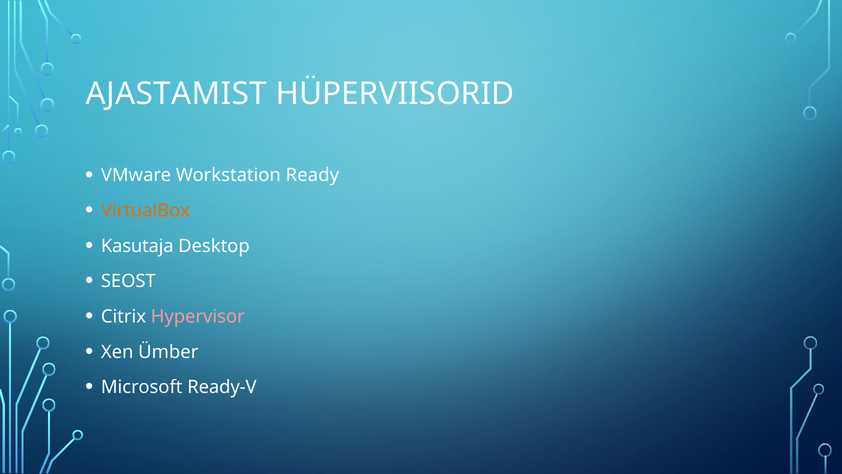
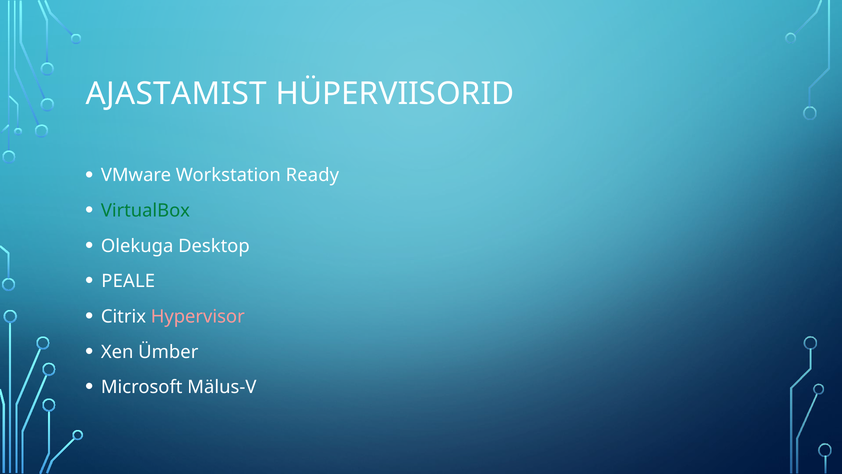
VirtualBox colour: orange -> green
Kasutaja: Kasutaja -> Olekuga
SEOST: SEOST -> PEALE
Ready-V: Ready-V -> Mälus-V
